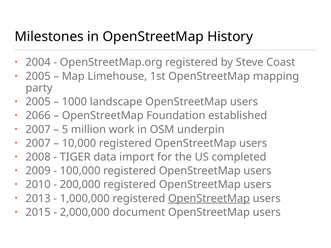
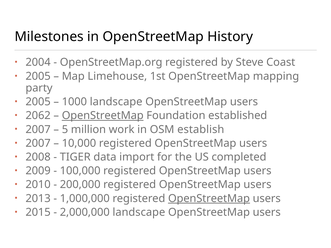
2066: 2066 -> 2062
OpenStreetMap at (103, 116) underline: none -> present
underpin: underpin -> establish
2,000,000 document: document -> landscape
